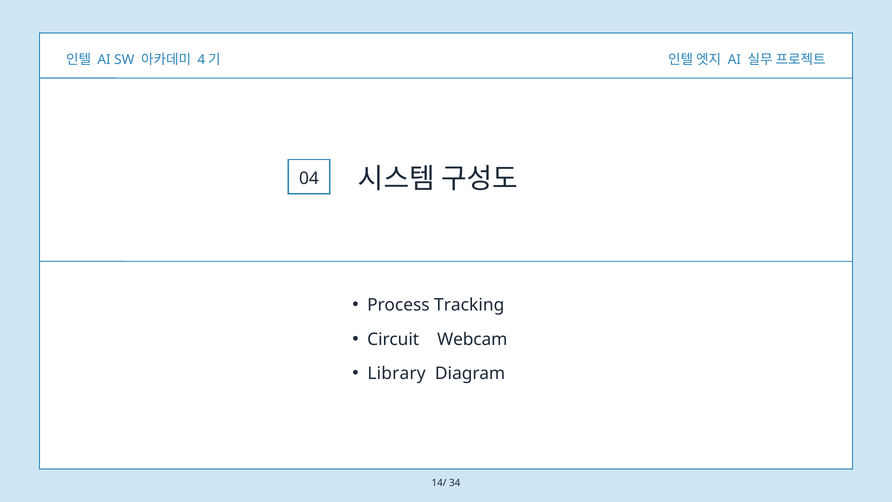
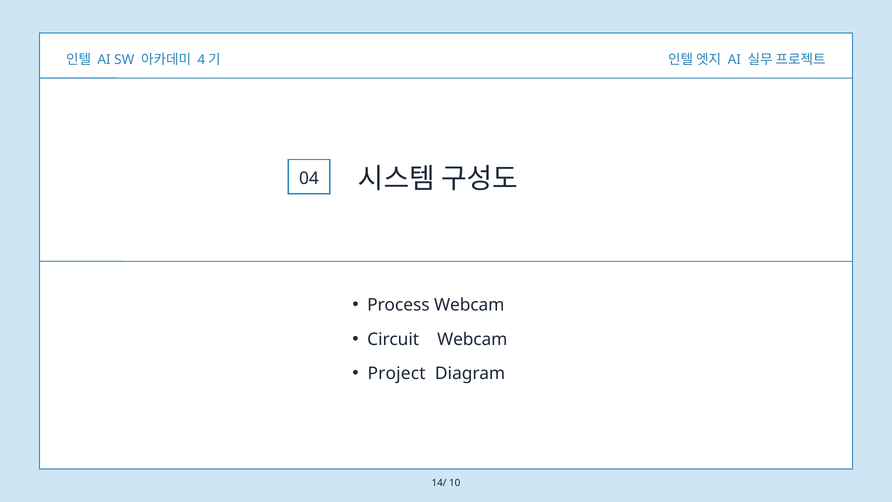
Process Tracking: Tracking -> Webcam
Library: Library -> Project
34: 34 -> 10
